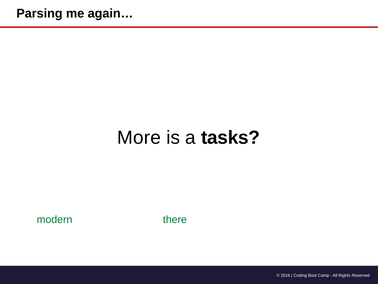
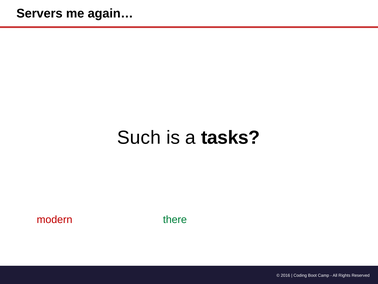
Parsing: Parsing -> Servers
More: More -> Such
modern colour: green -> red
